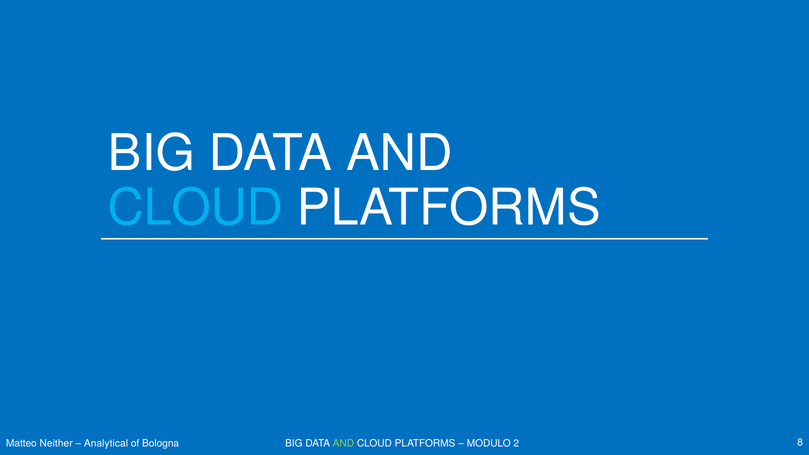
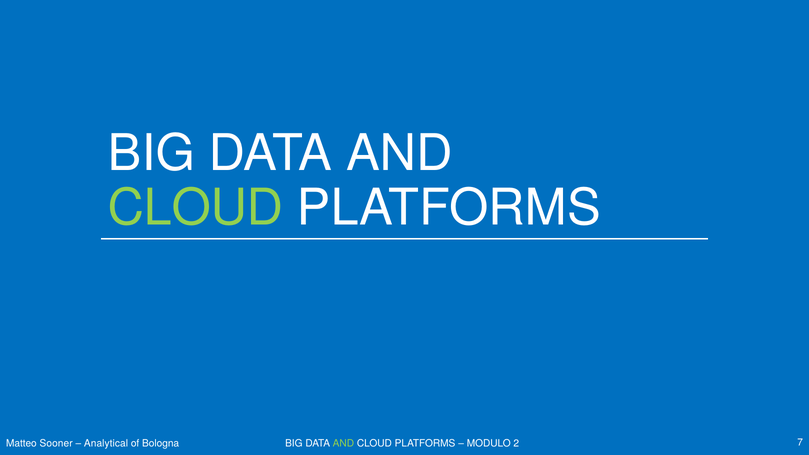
CLOUD at (196, 208) colour: light blue -> light green
Neither: Neither -> Sooner
8: 8 -> 7
